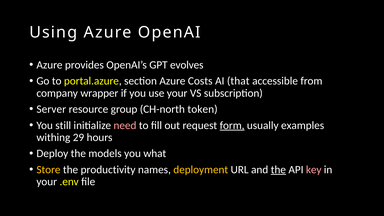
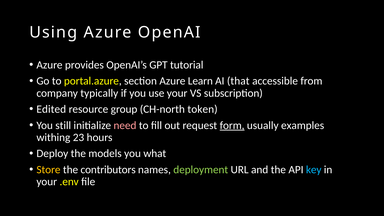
evolves: evolves -> tutorial
Costs: Costs -> Learn
wrapper: wrapper -> typically
Server: Server -> Edited
29: 29 -> 23
productivity: productivity -> contributors
deployment colour: yellow -> light green
the at (278, 170) underline: present -> none
key colour: pink -> light blue
